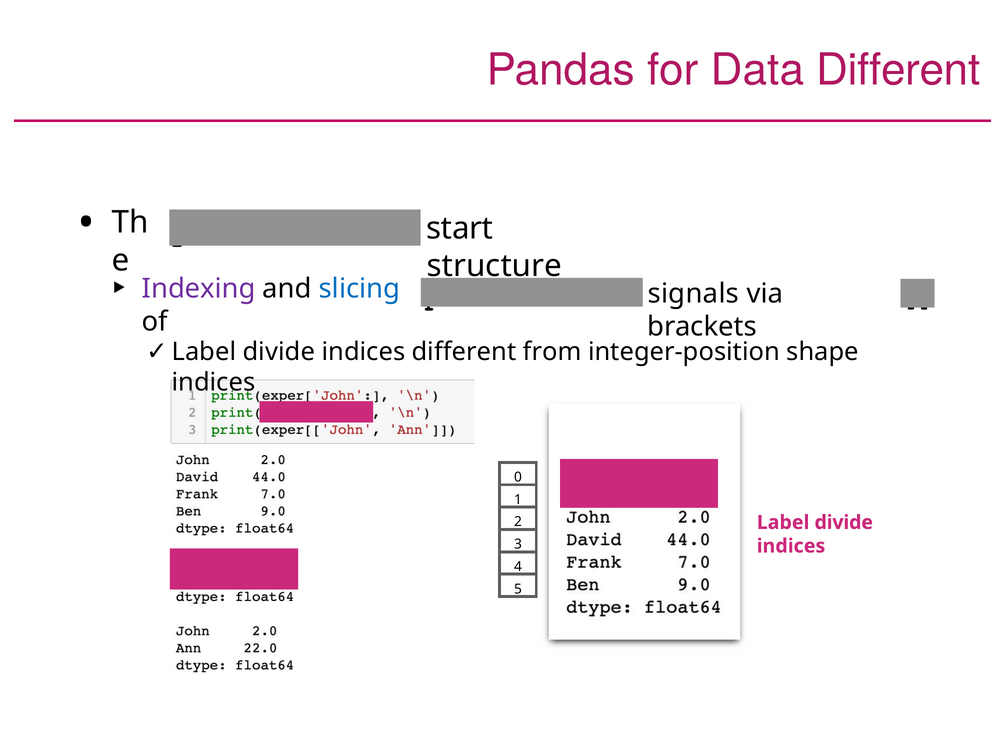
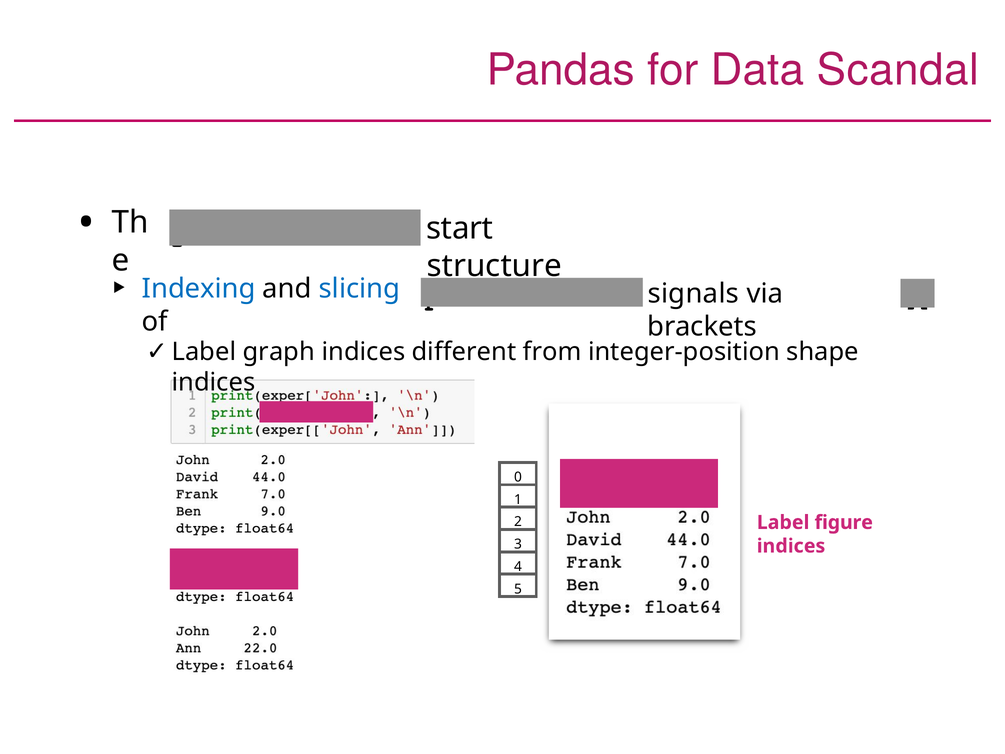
Data Different: Different -> Scandal
Indexing colour: purple -> blue
divide at (279, 352): divide -> graph
divide at (844, 522): divide -> figure
